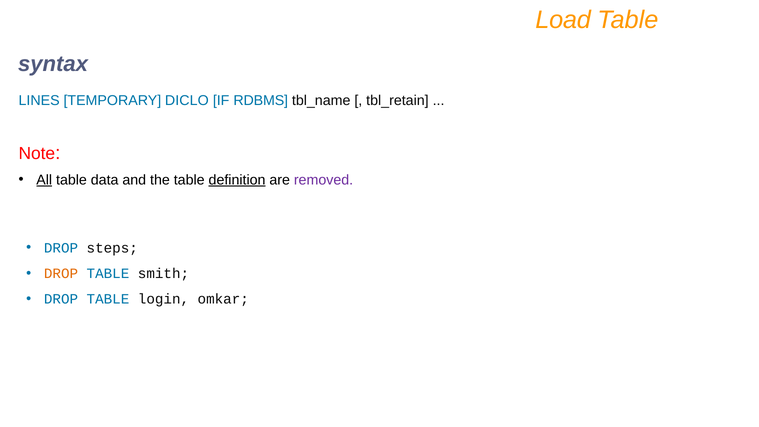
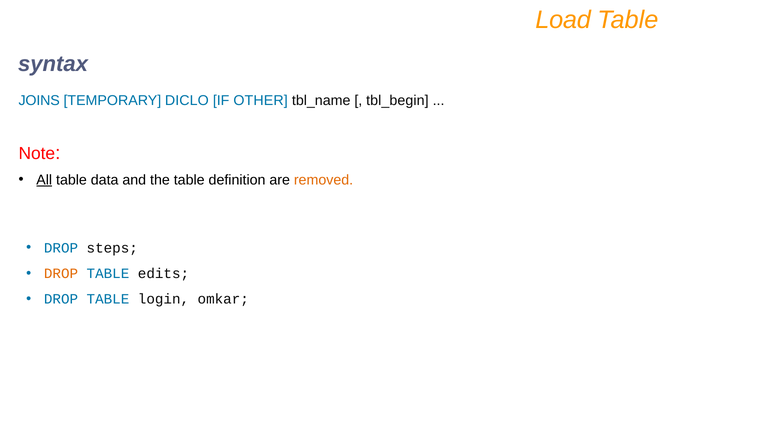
LINES: LINES -> JOINS
RDBMS: RDBMS -> OTHER
tbl_retain: tbl_retain -> tbl_begin
definition underline: present -> none
removed colour: purple -> orange
smith: smith -> edits
